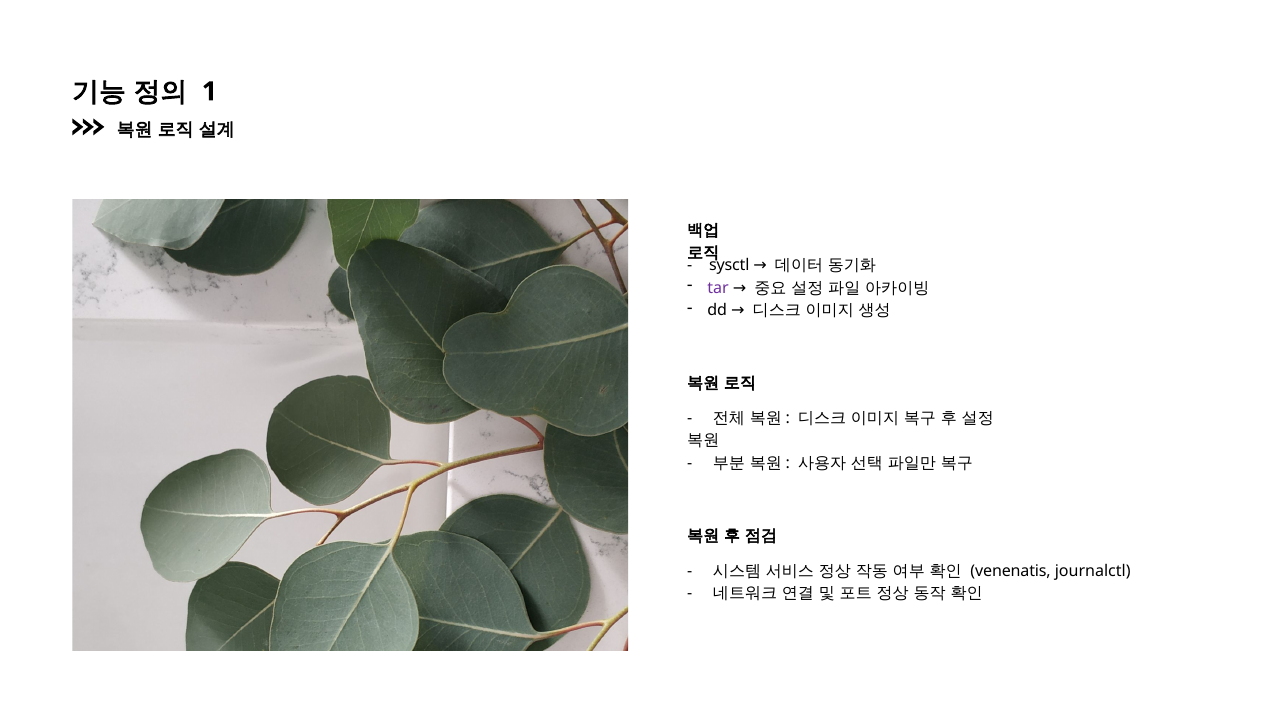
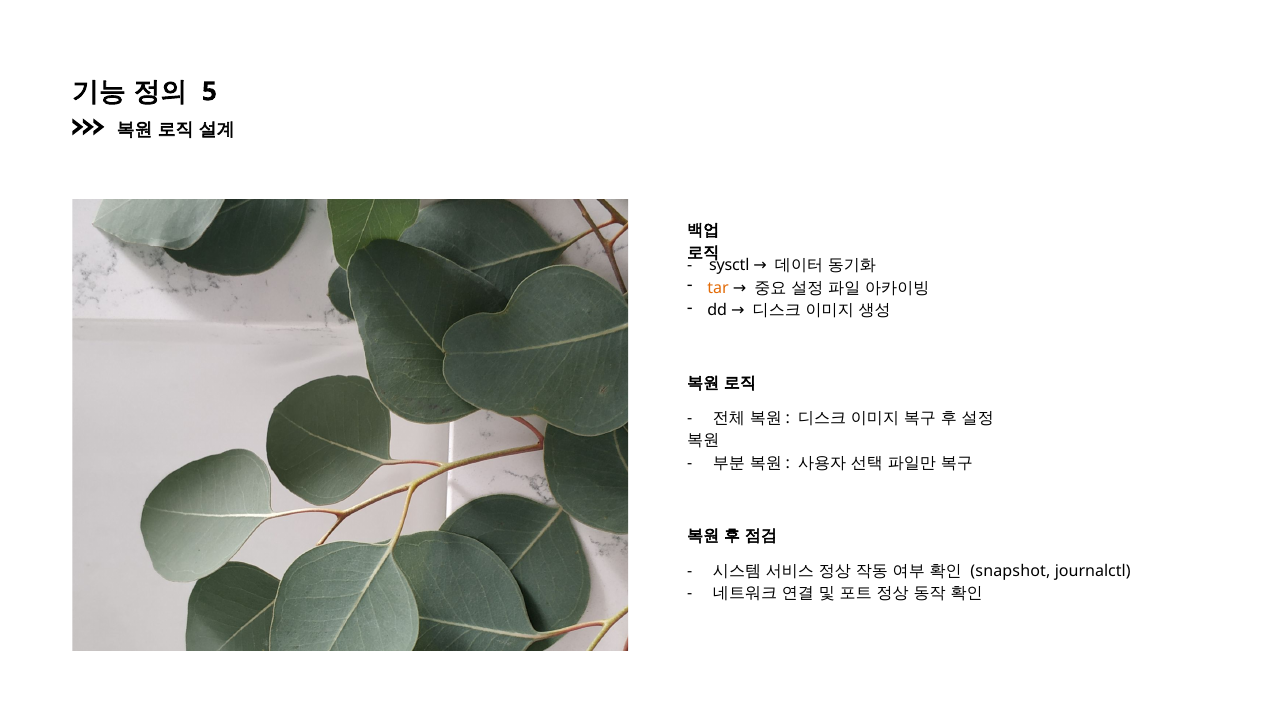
1: 1 -> 5
tar colour: purple -> orange
venenatis: venenatis -> snapshot
